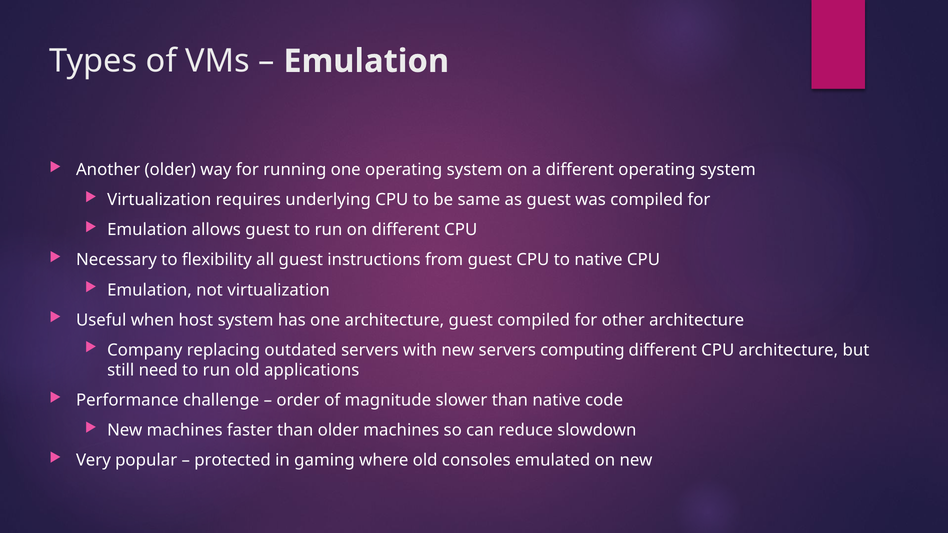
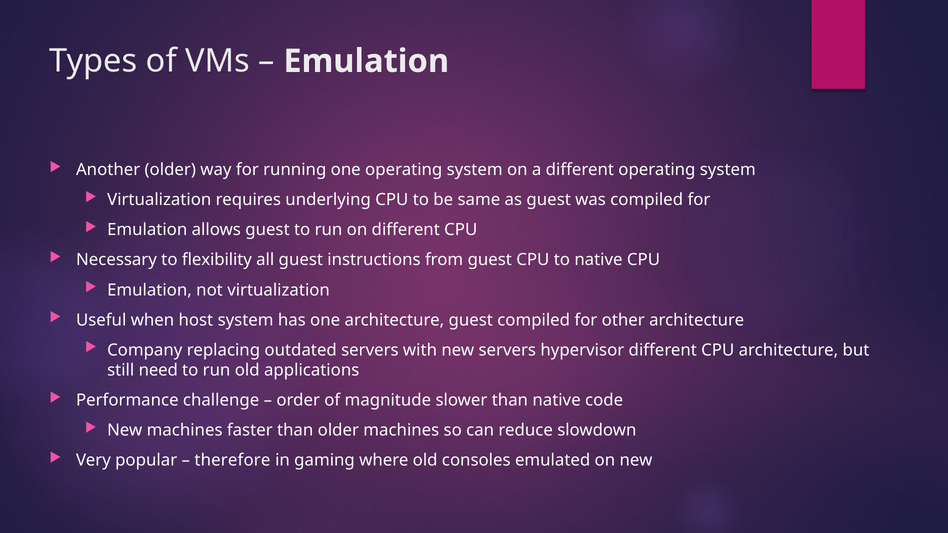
computing: computing -> hypervisor
protected: protected -> therefore
